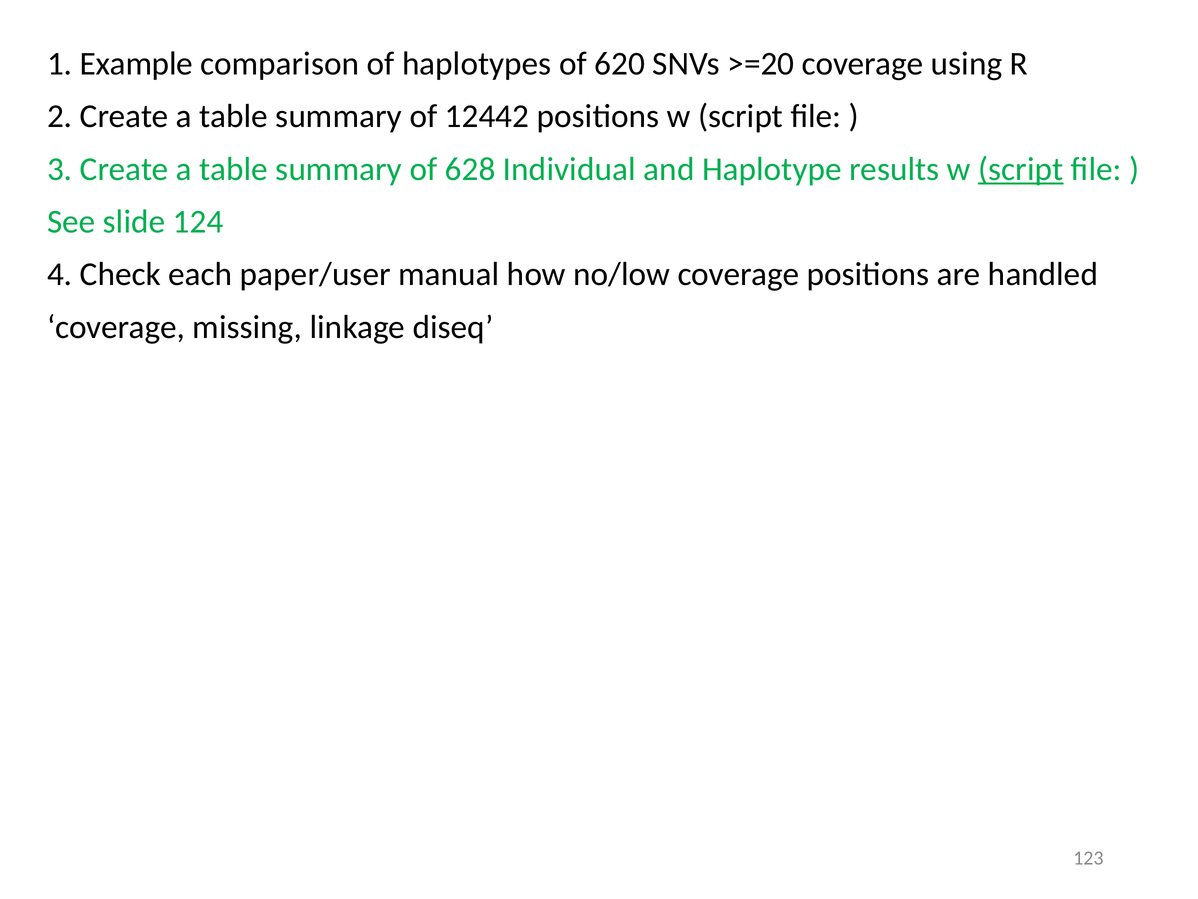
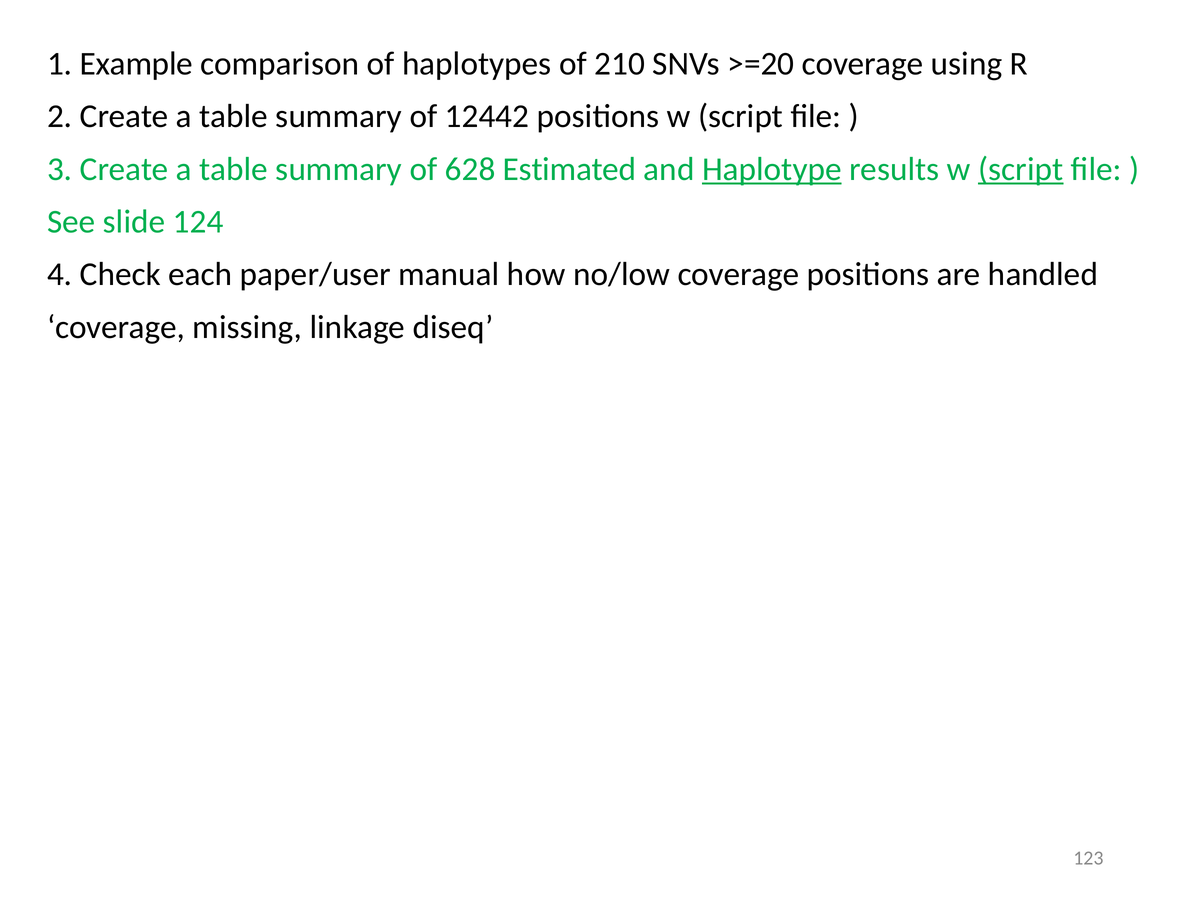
620: 620 -> 210
Individual: Individual -> Estimated
Haplotype underline: none -> present
